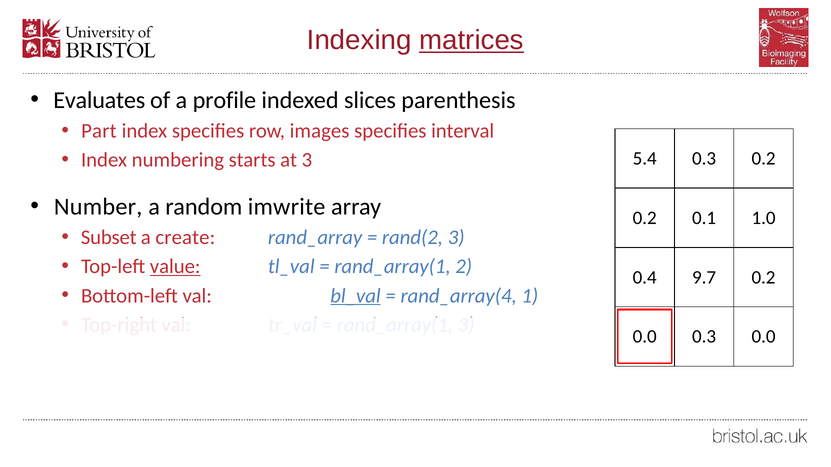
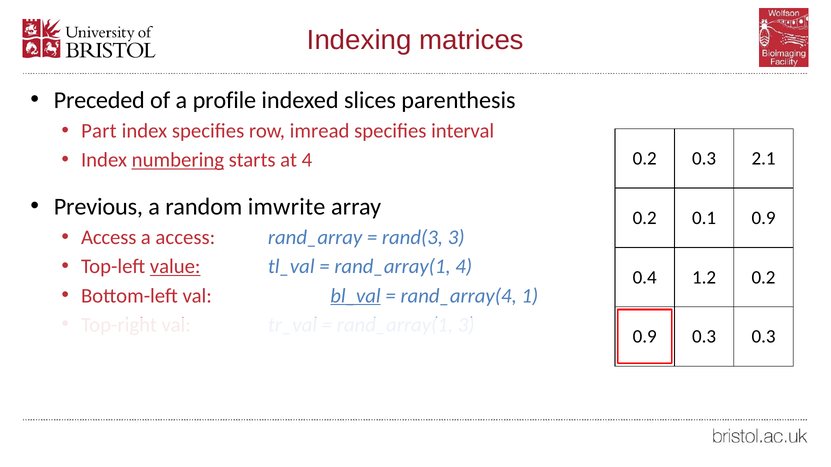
matrices underline: present -> none
Evaluates: Evaluates -> Preceded
images: images -> imread
numbering underline: none -> present
at 3: 3 -> 4
5.4 at (645, 159): 5.4 -> 0.2
0.3 0.2: 0.2 -> 2.1
Number: Number -> Previous
0.1 1.0: 1.0 -> 0.9
Subset at (109, 238): Subset -> Access
a create: create -> access
rand(2: rand(2 -> rand(3
rand_array(1 2: 2 -> 4
9.7: 9.7 -> 1.2
0.0 at (645, 337): 0.0 -> 0.9
0.3 0.0: 0.0 -> 0.3
